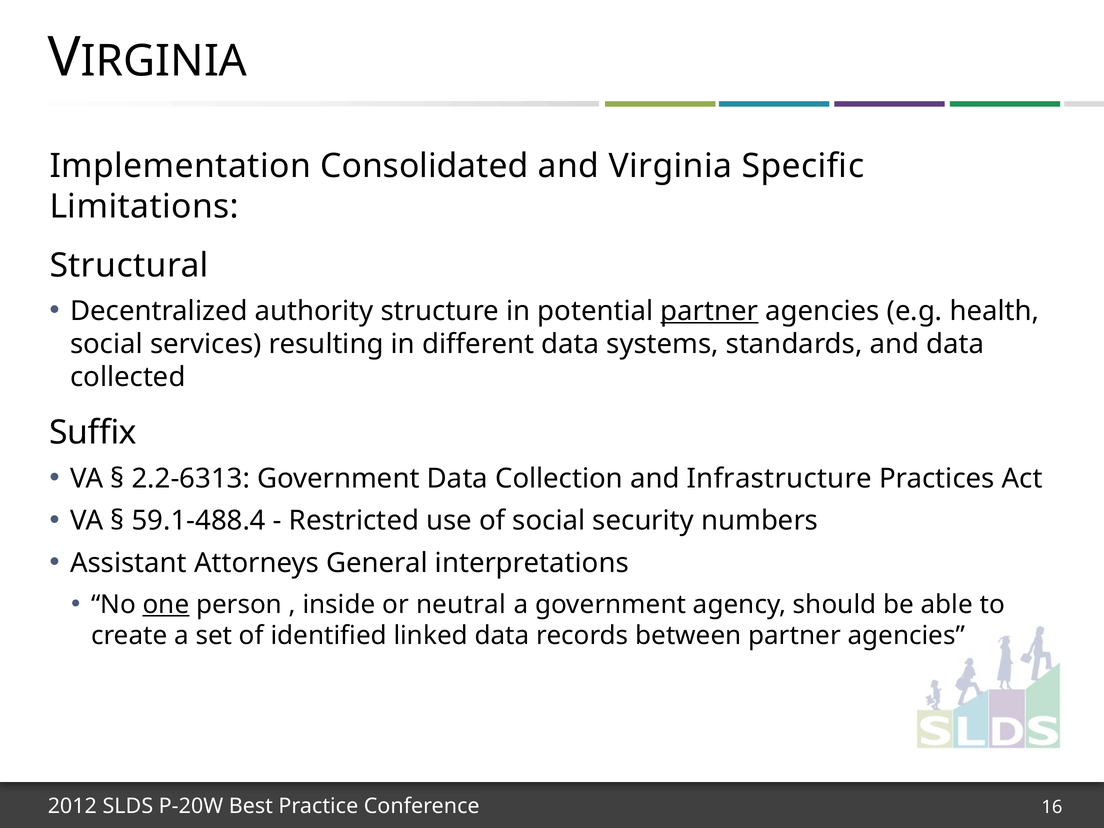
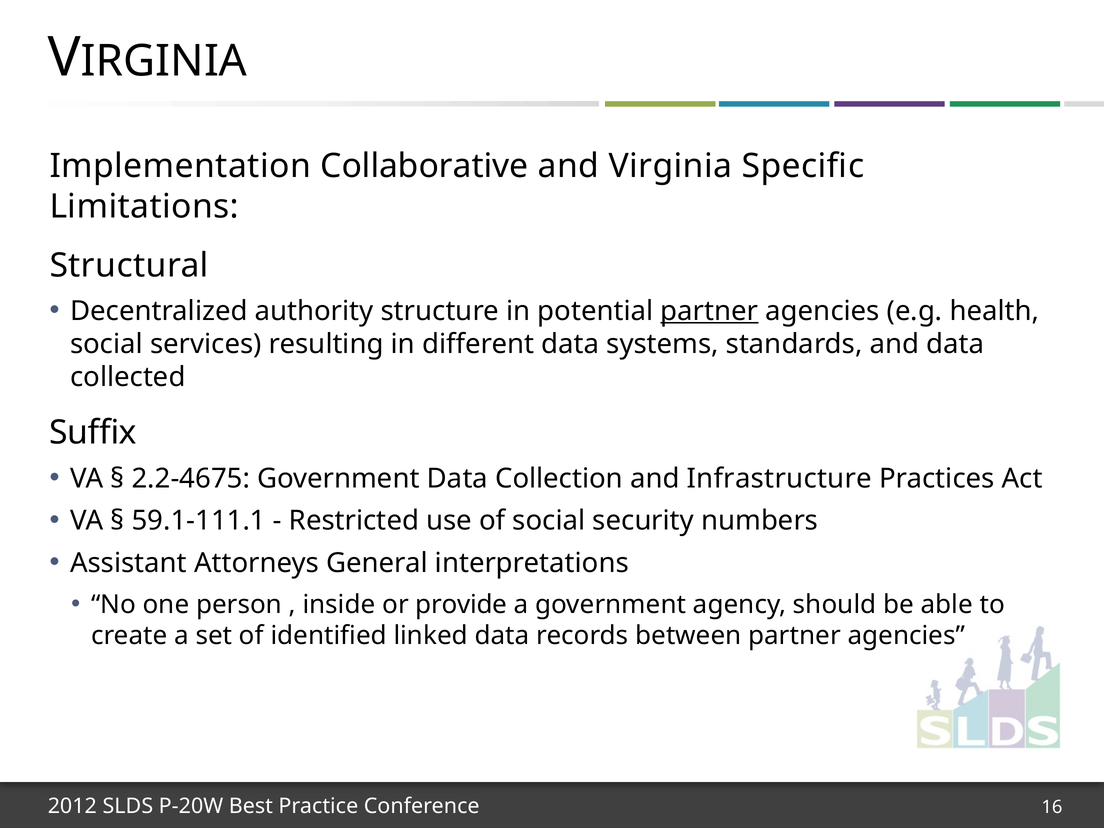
Consolidated: Consolidated -> Collaborative
2.2-6313: 2.2-6313 -> 2.2-4675
59.1-488.4: 59.1-488.4 -> 59.1-111.1
one underline: present -> none
neutral: neutral -> provide
